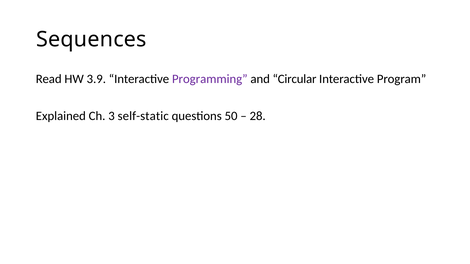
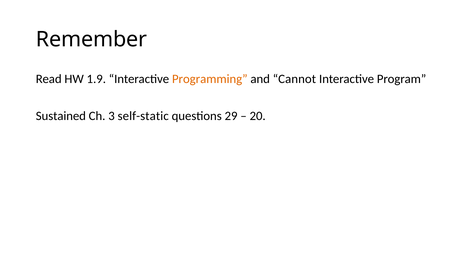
Sequences: Sequences -> Remember
3.9: 3.9 -> 1.9
Programming colour: purple -> orange
Circular: Circular -> Cannot
Explained: Explained -> Sustained
50: 50 -> 29
28: 28 -> 20
